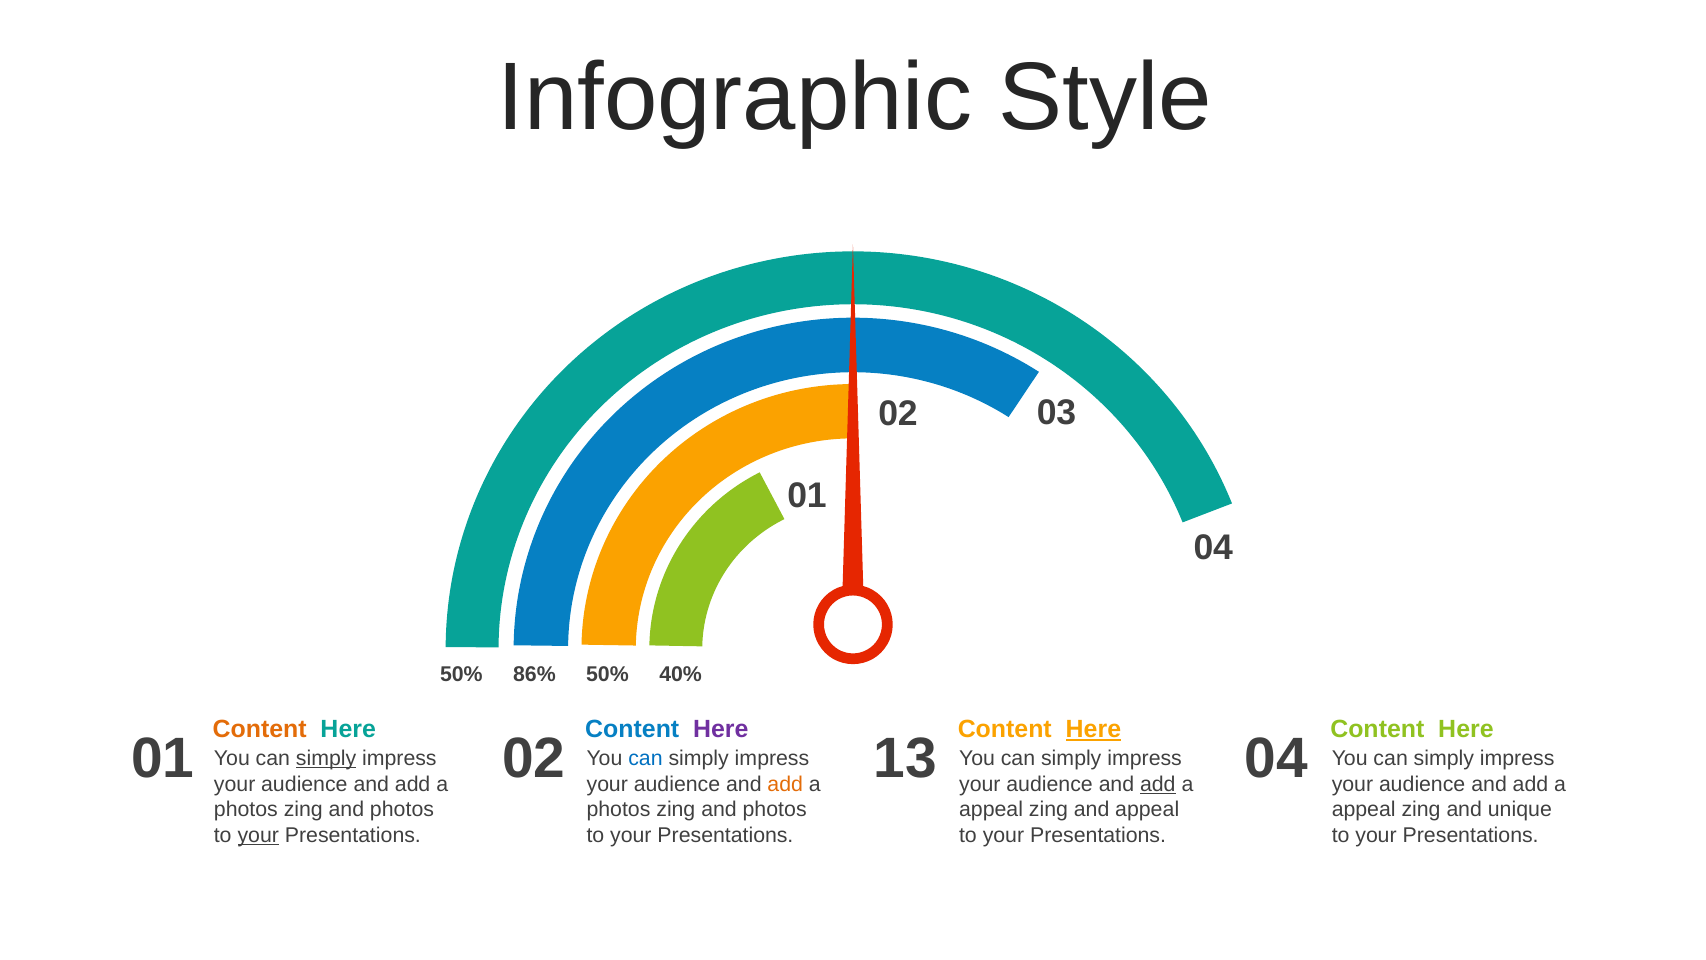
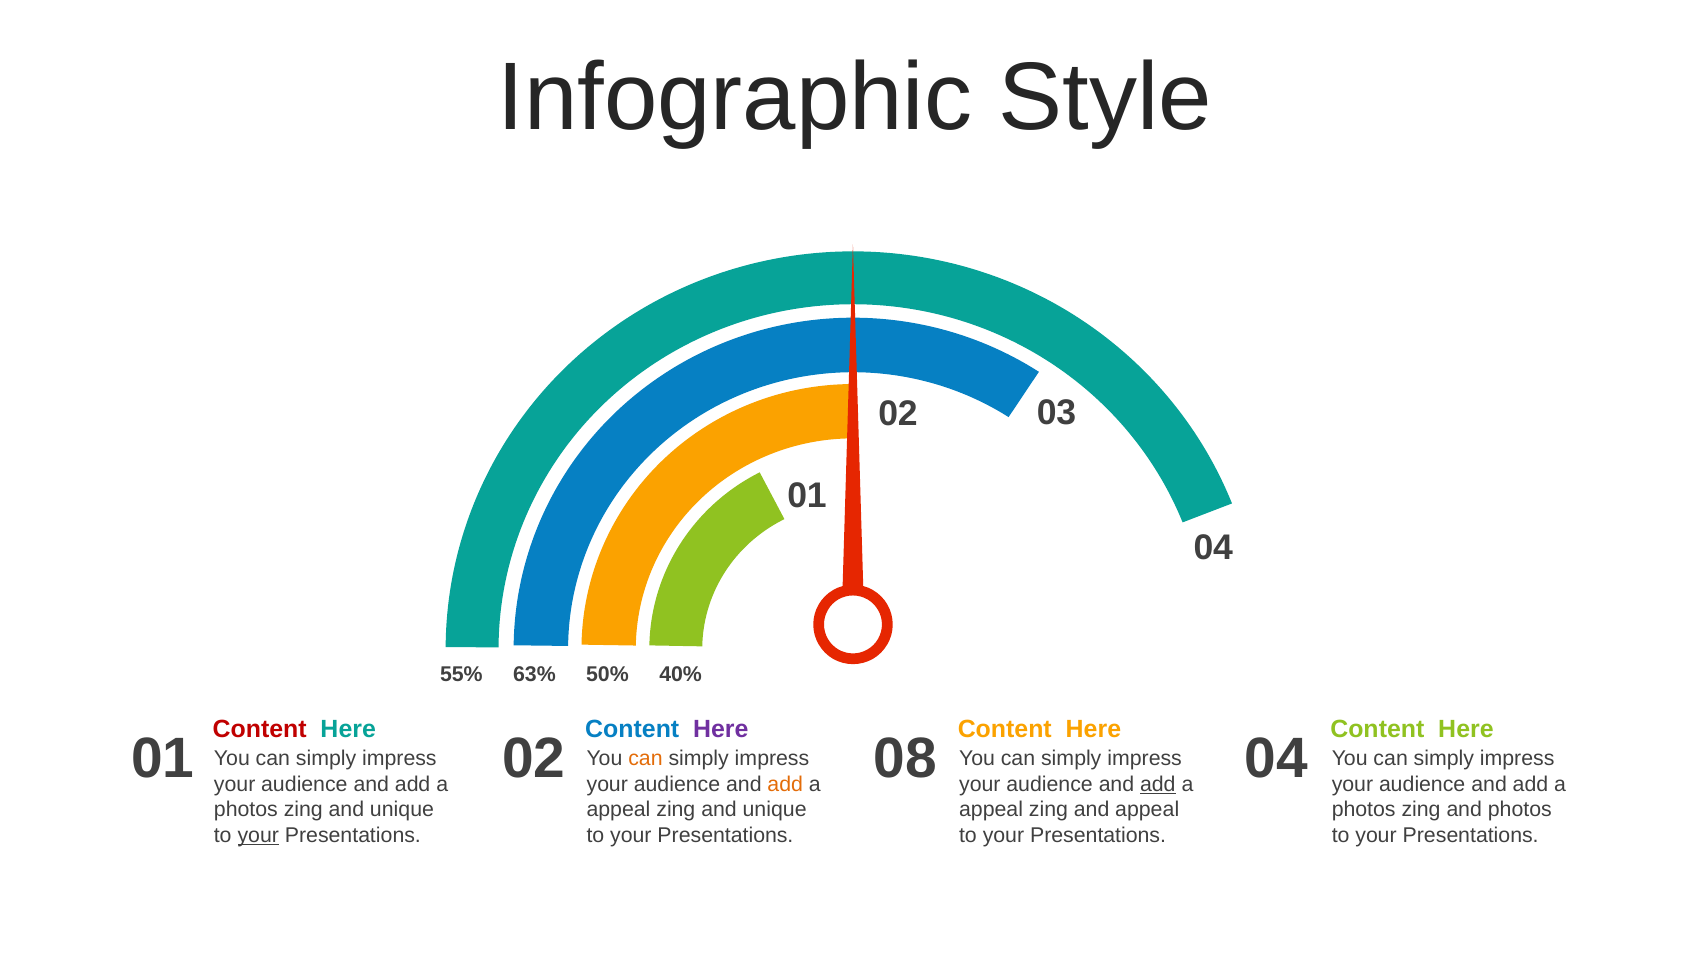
50% at (461, 674): 50% -> 55%
86%: 86% -> 63%
Content at (260, 729) colour: orange -> red
Here at (1093, 729) underline: present -> none
13: 13 -> 08
simply at (326, 758) underline: present -> none
can at (646, 758) colour: blue -> orange
photos at (402, 809): photos -> unique
photos at (619, 809): photos -> appeal
photos at (775, 809): photos -> unique
appeal at (1364, 809): appeal -> photos
and unique: unique -> photos
